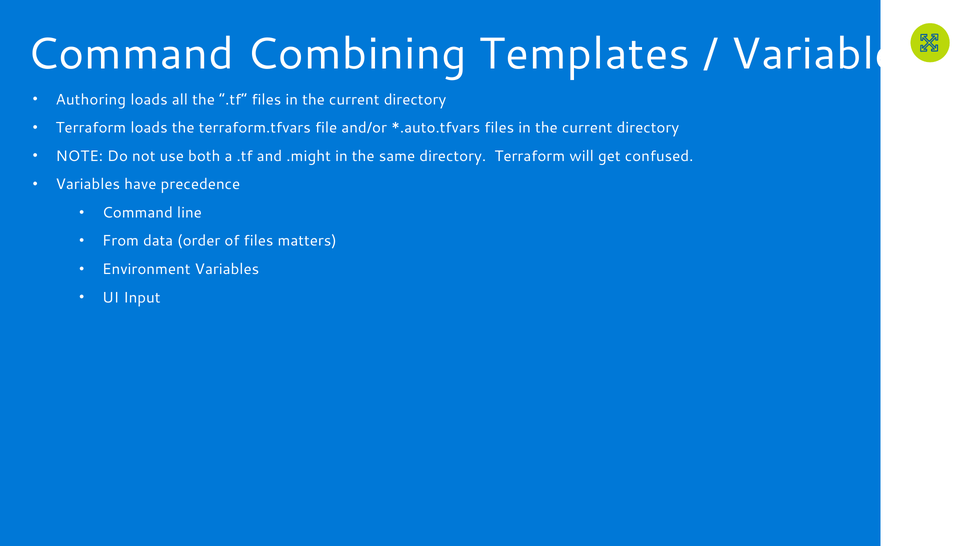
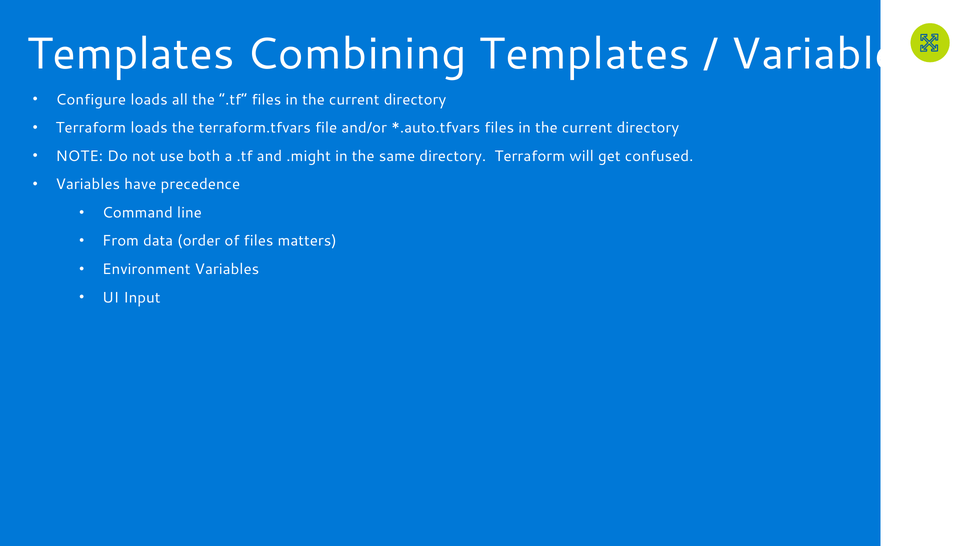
Command at (130, 54): Command -> Templates
Authoring: Authoring -> Configure
